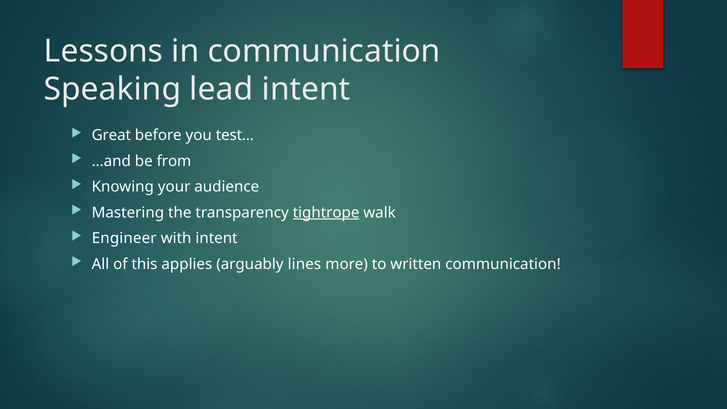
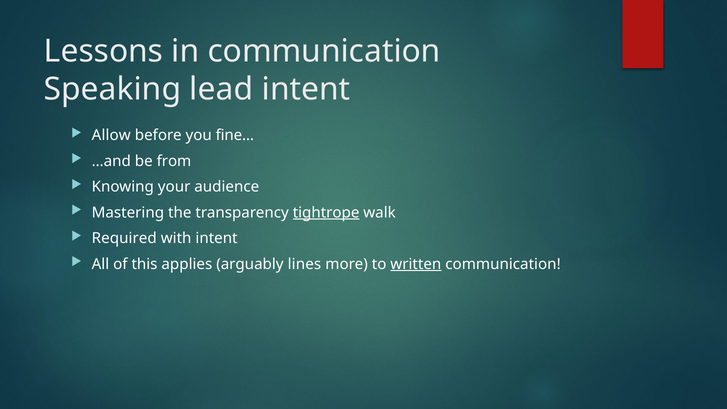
Great: Great -> Allow
test…: test… -> fine…
Engineer: Engineer -> Required
written underline: none -> present
